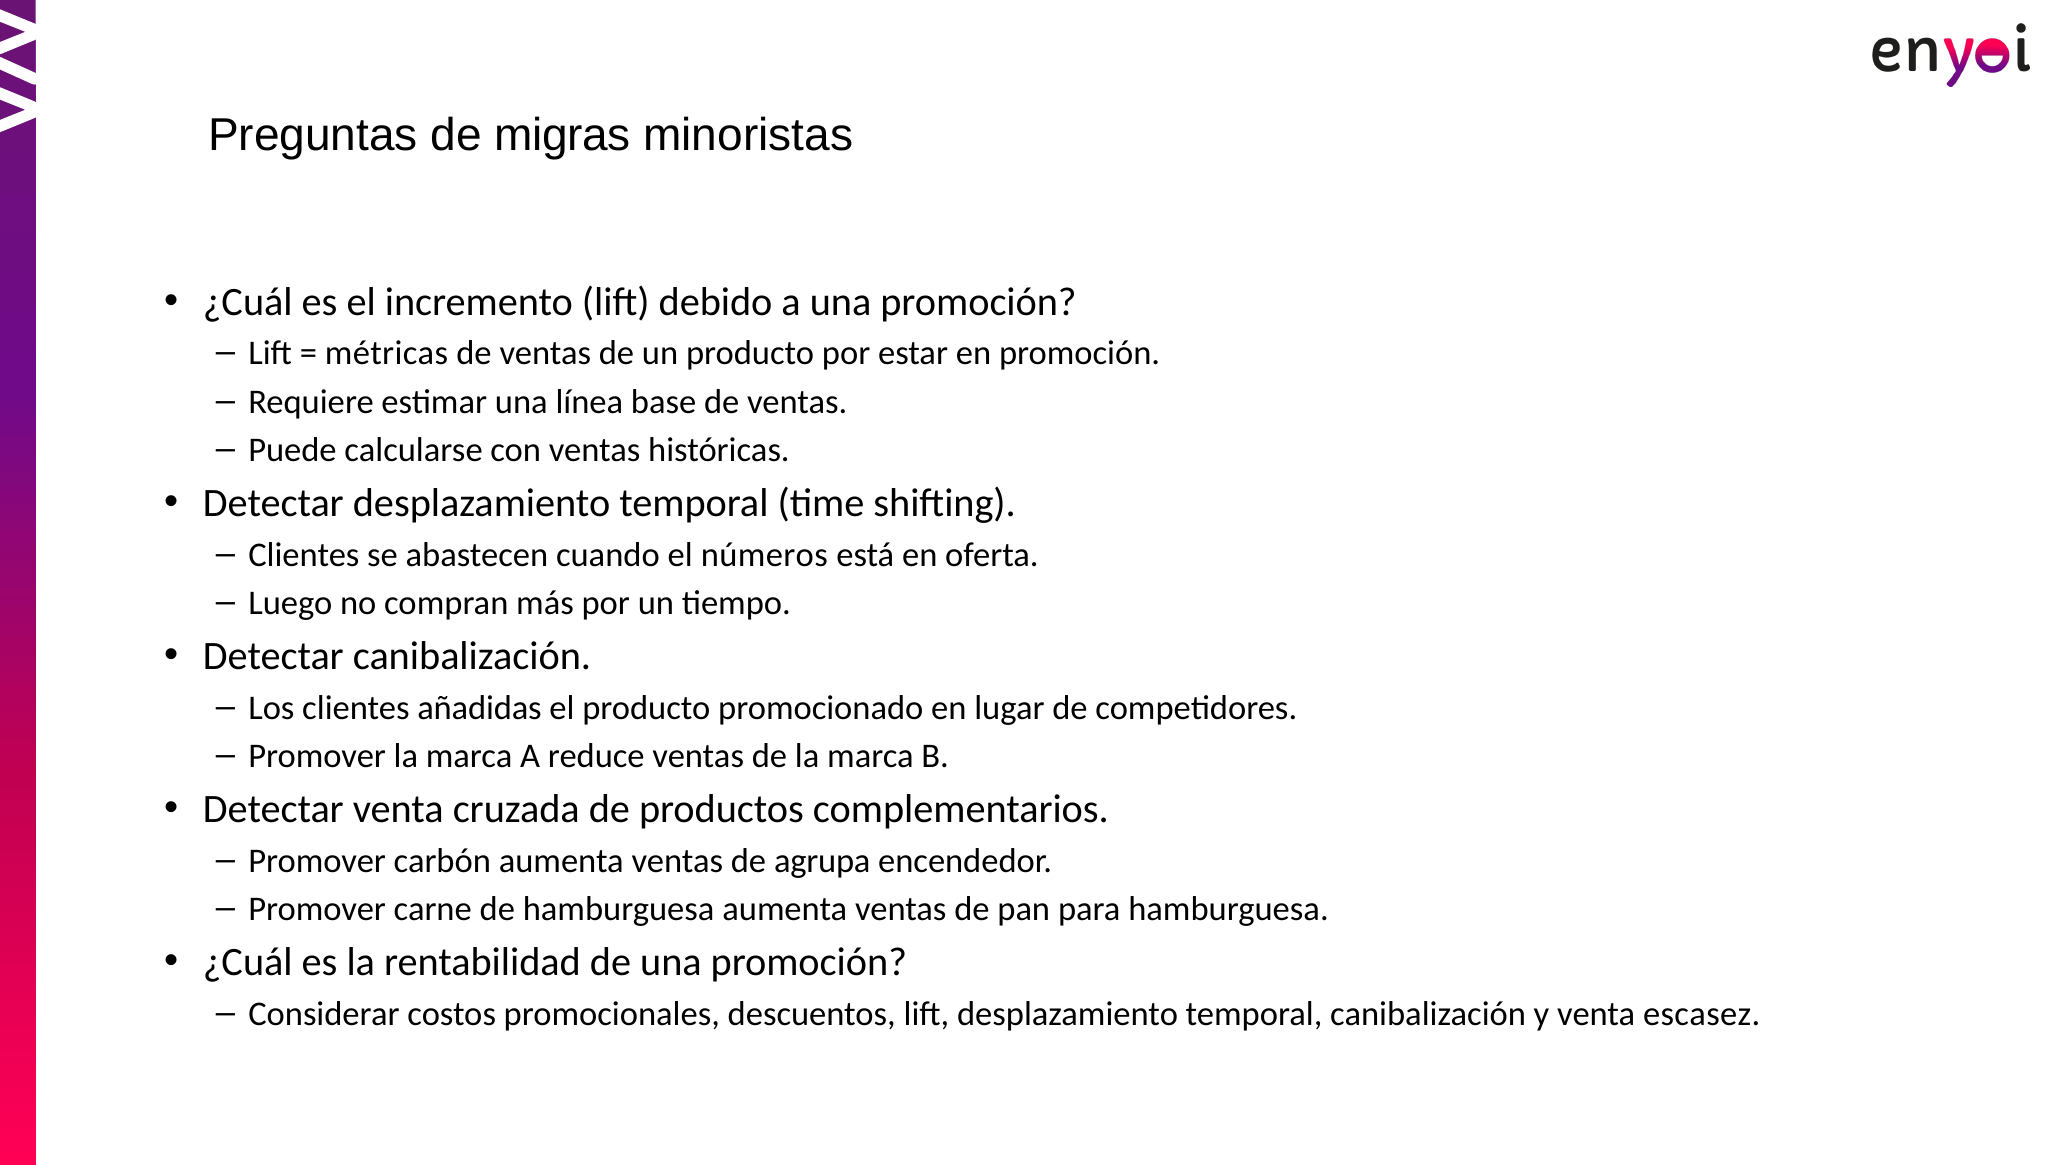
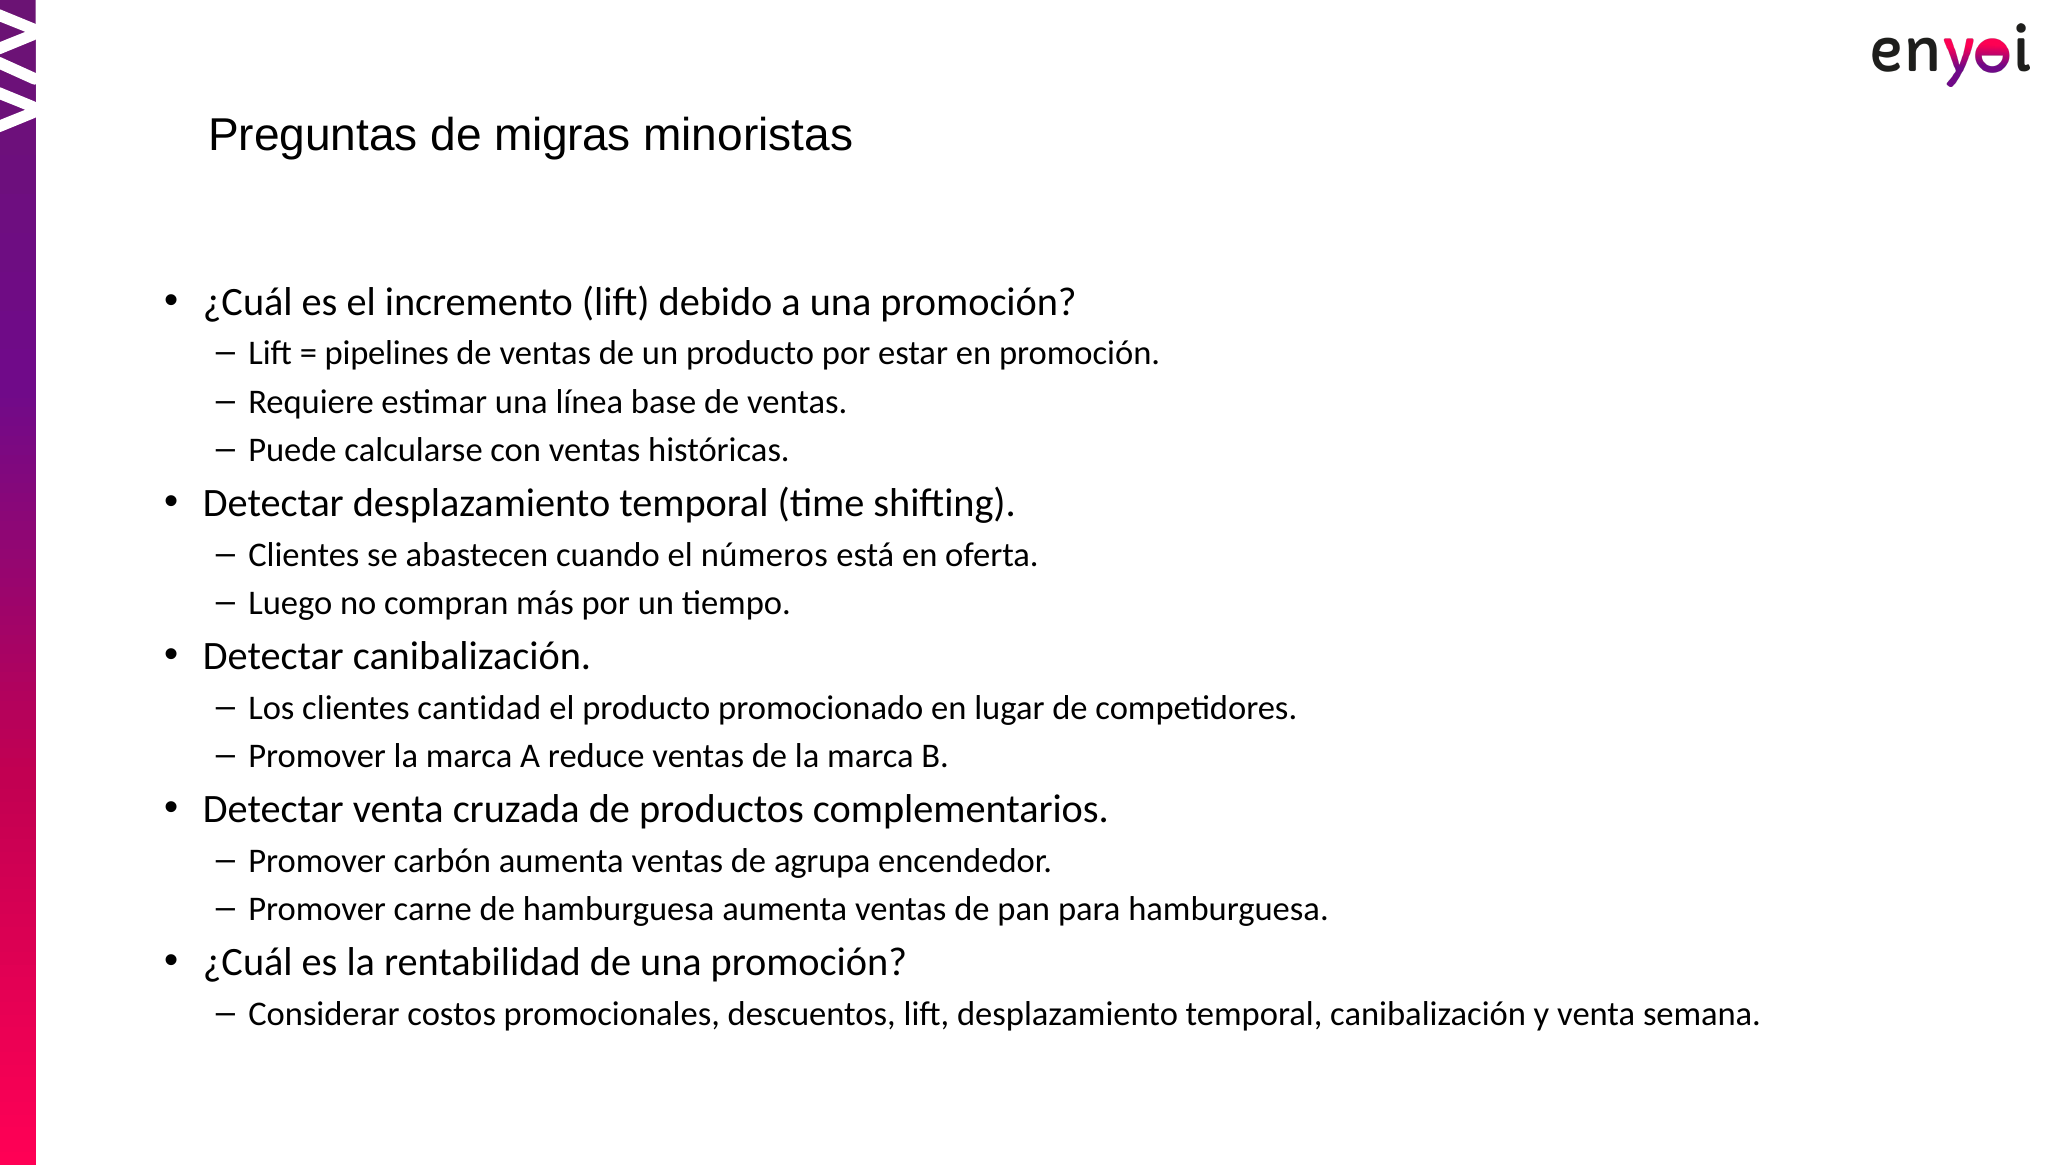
métricas: métricas -> pipelines
añadidas: añadidas -> cantidad
escasez: escasez -> semana
